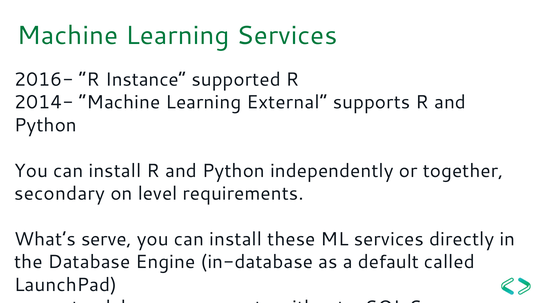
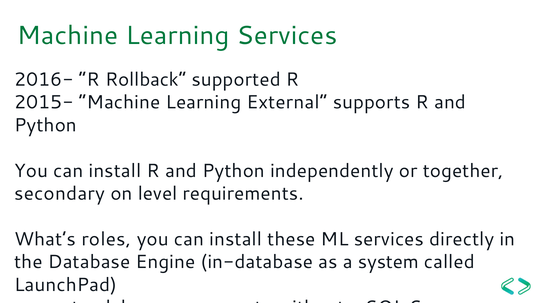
Instance: Instance -> Rollback
2014-: 2014- -> 2015-
serve: serve -> roles
default: default -> system
